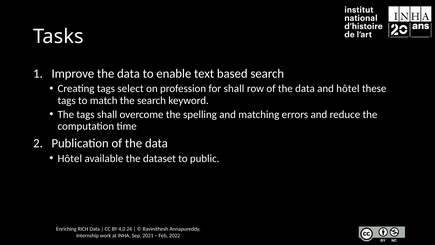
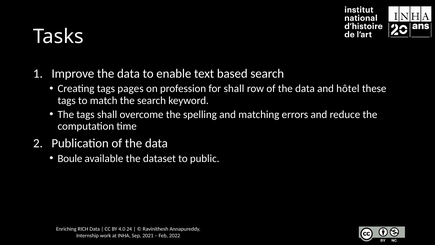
select: select -> pages
Hôtel at (70, 158): Hôtel -> Boule
